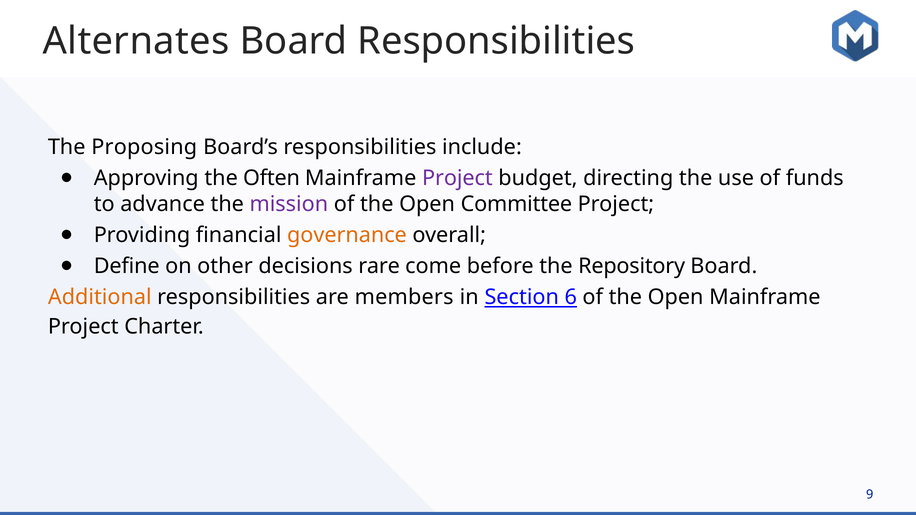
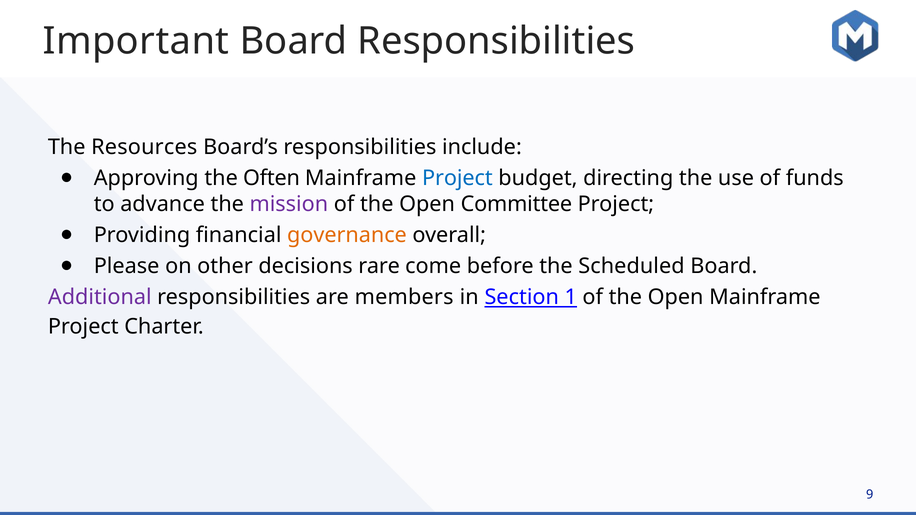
Alternates: Alternates -> Important
Proposing: Proposing -> Resources
Project at (457, 178) colour: purple -> blue
Define: Define -> Please
Repository: Repository -> Scheduled
Additional colour: orange -> purple
6: 6 -> 1
